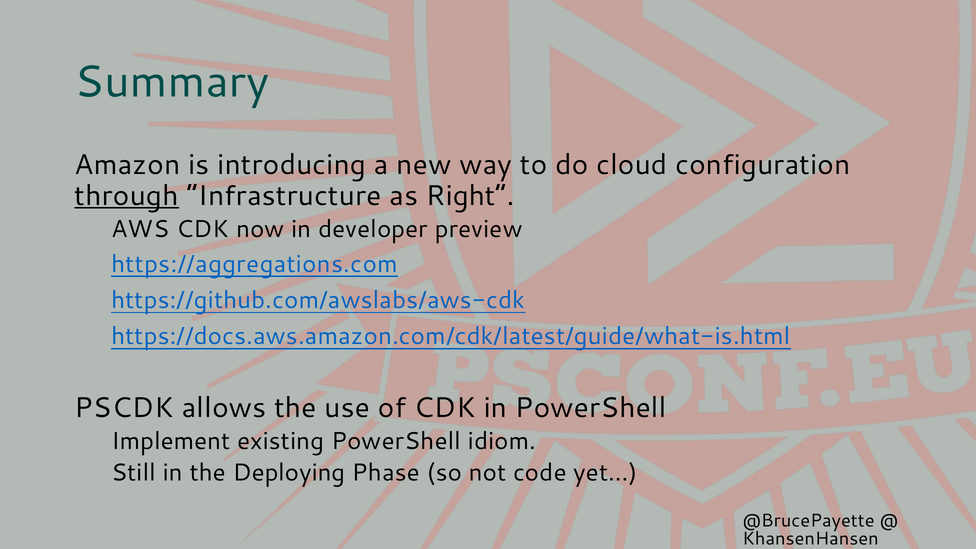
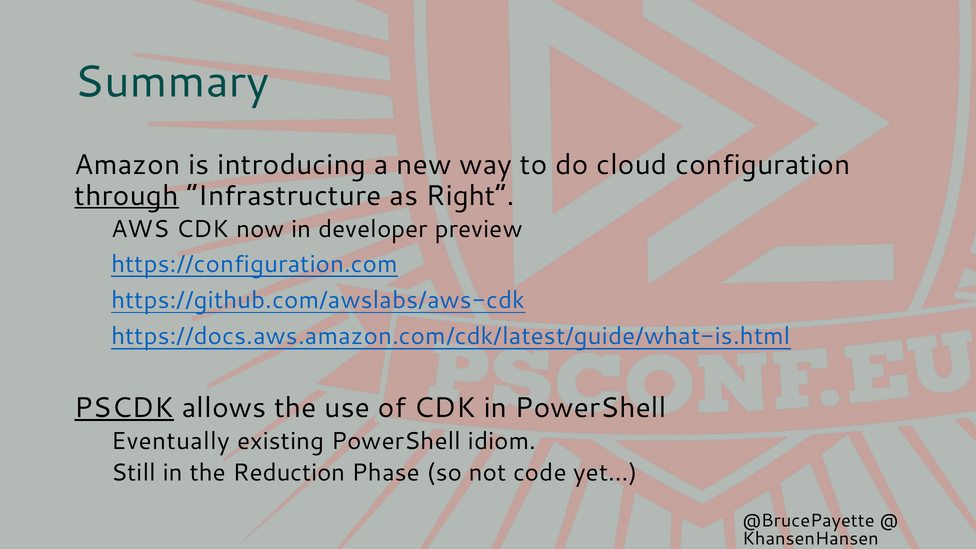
https://aggregations.com: https://aggregations.com -> https://configuration.com
PSCDK underline: none -> present
Implement: Implement -> Eventually
Deploying: Deploying -> Reduction
